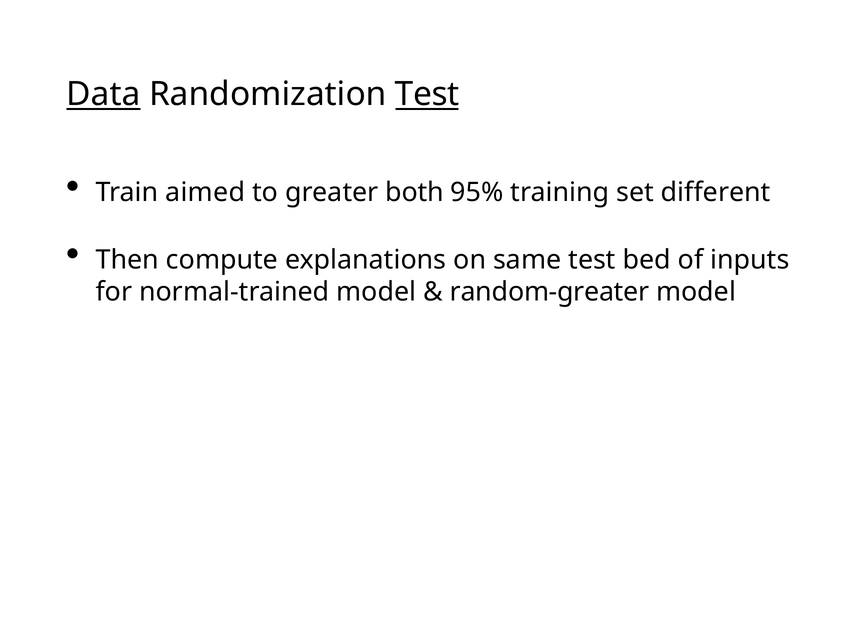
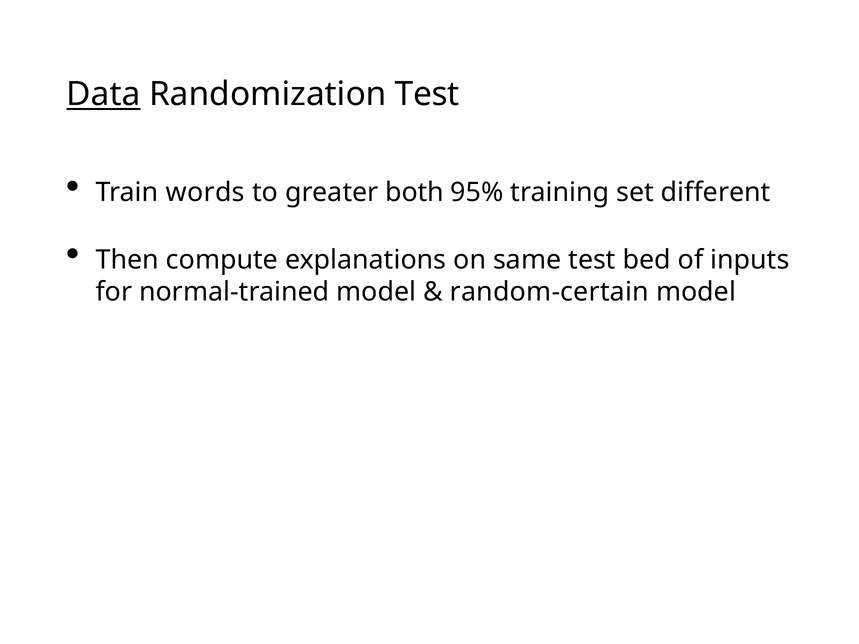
Test at (427, 94) underline: present -> none
aimed: aimed -> words
random-greater: random-greater -> random-certain
